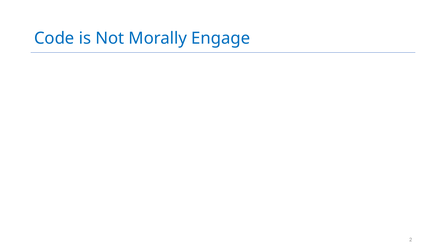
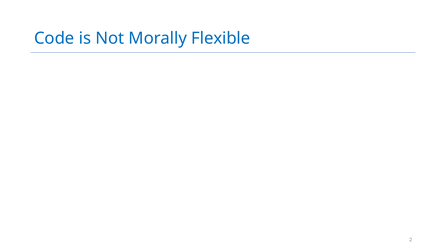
Engage: Engage -> Flexible
